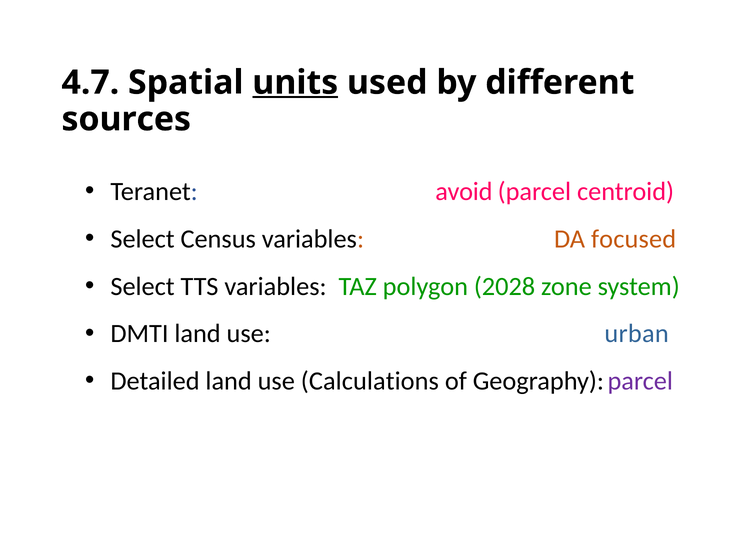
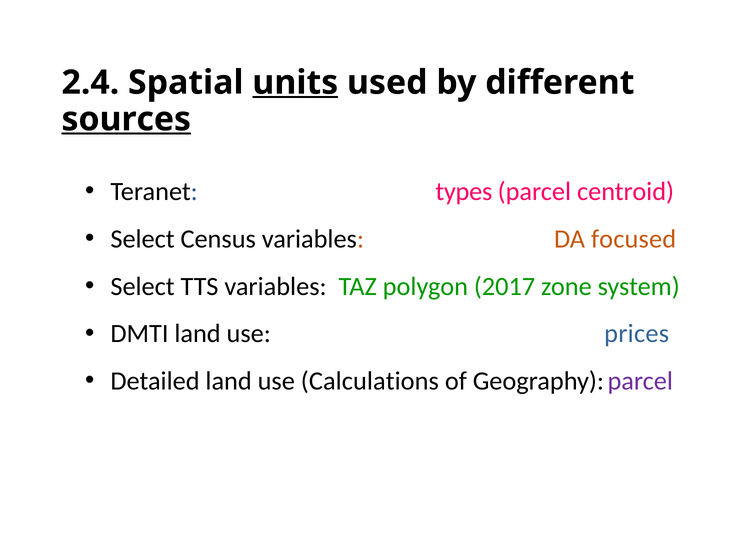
4.7: 4.7 -> 2.4
sources underline: none -> present
avoid: avoid -> types
2028: 2028 -> 2017
urban: urban -> prices
